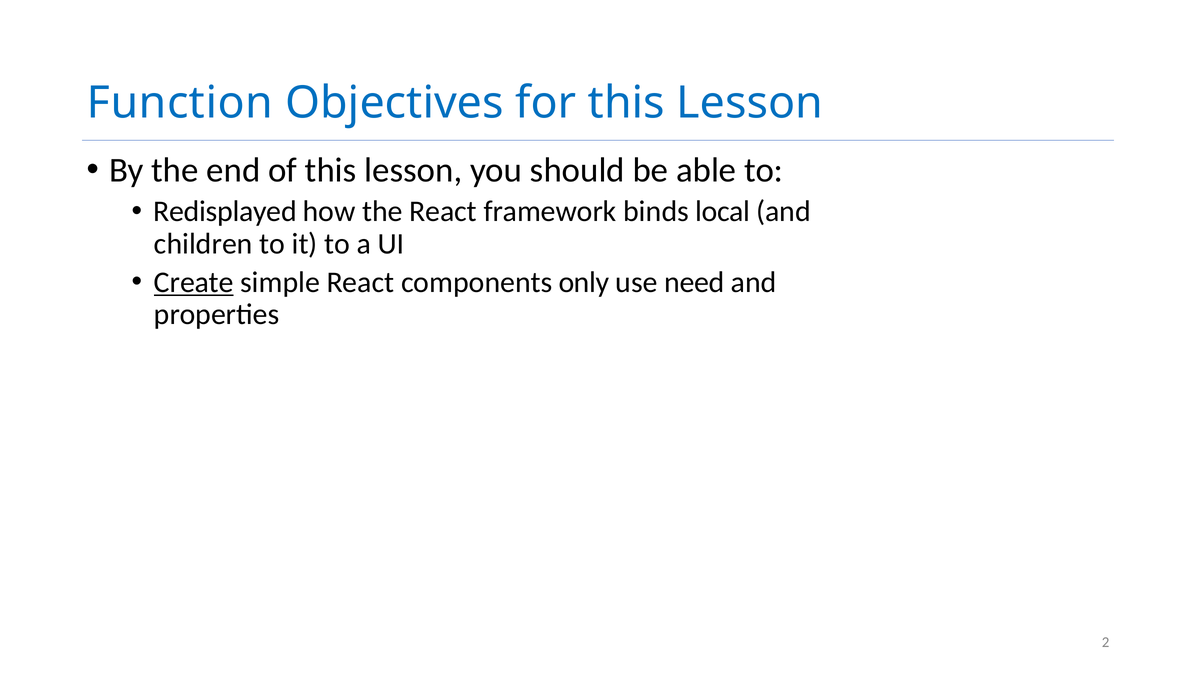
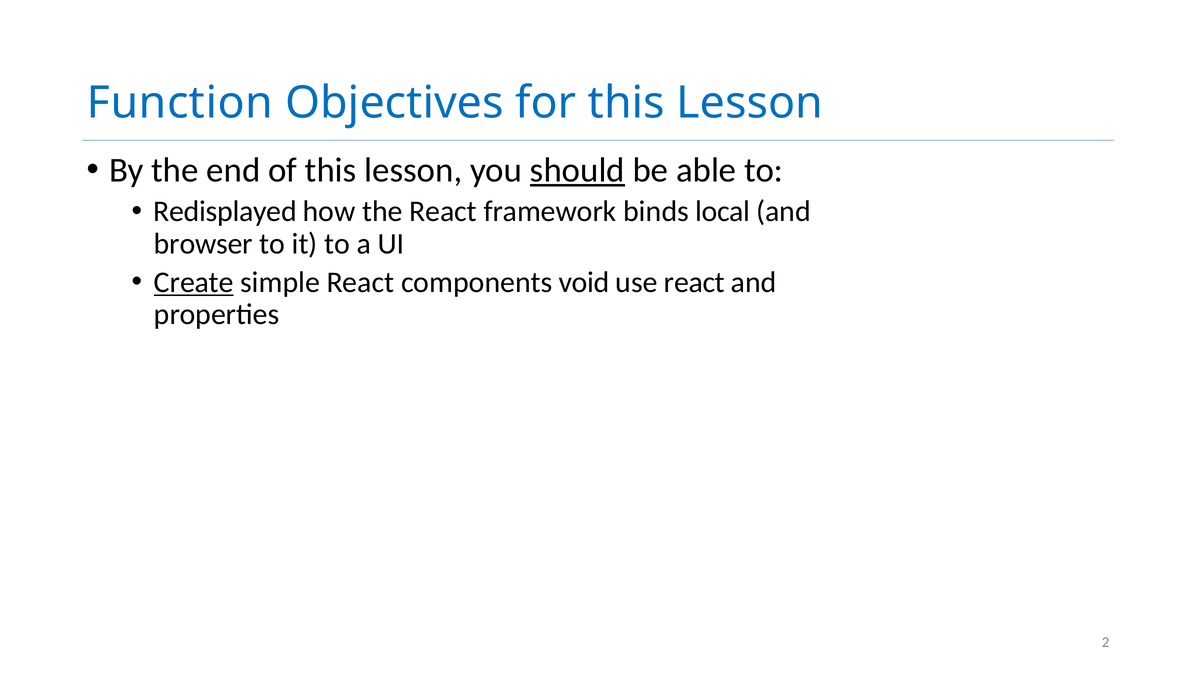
should underline: none -> present
children: children -> browser
only: only -> void
use need: need -> react
